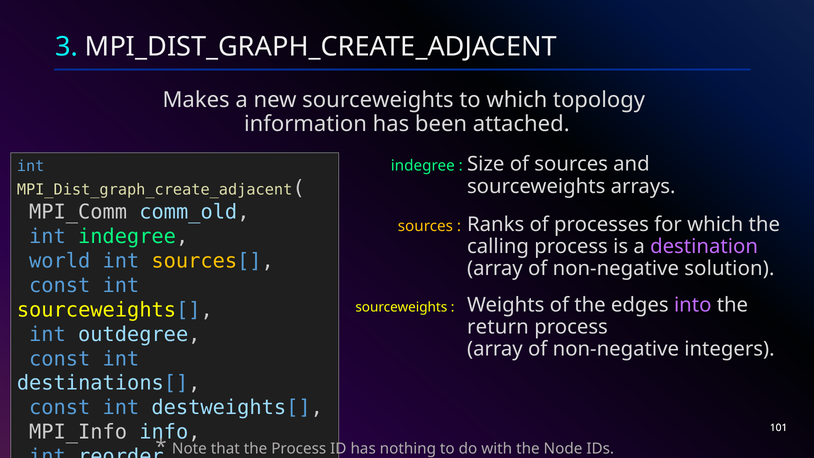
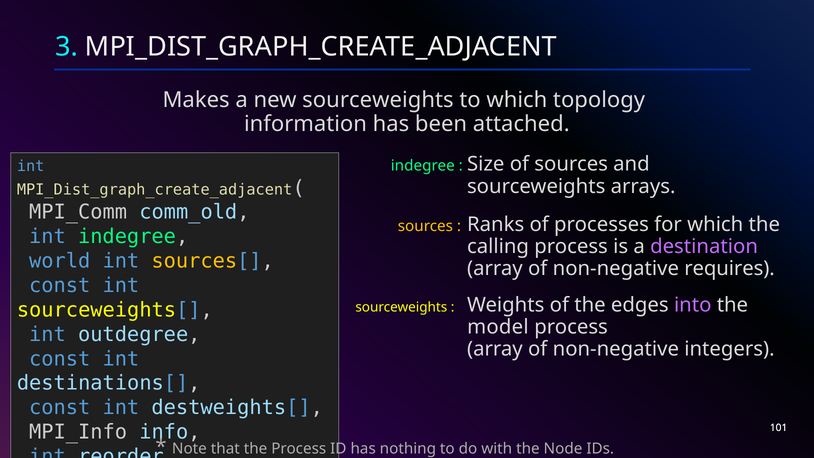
solution: solution -> requires
return: return -> model
